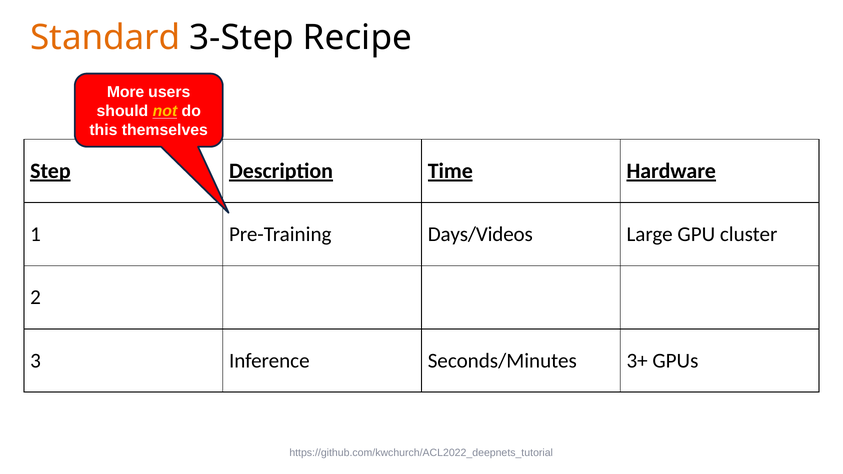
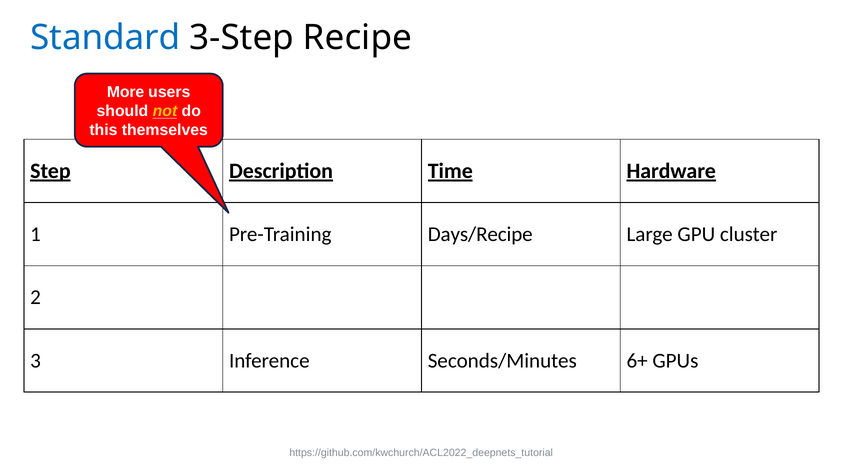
Standard colour: orange -> blue
Days/Videos: Days/Videos -> Days/Recipe
3+: 3+ -> 6+
